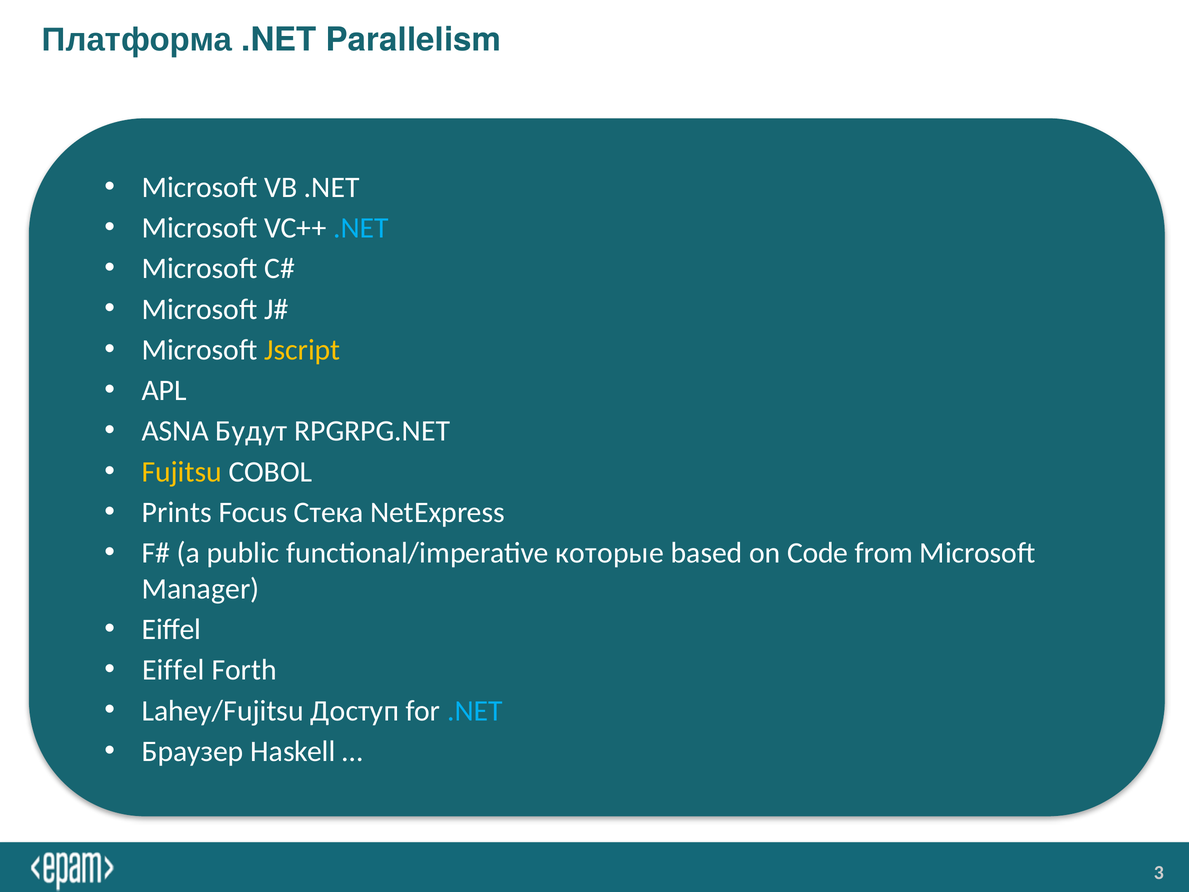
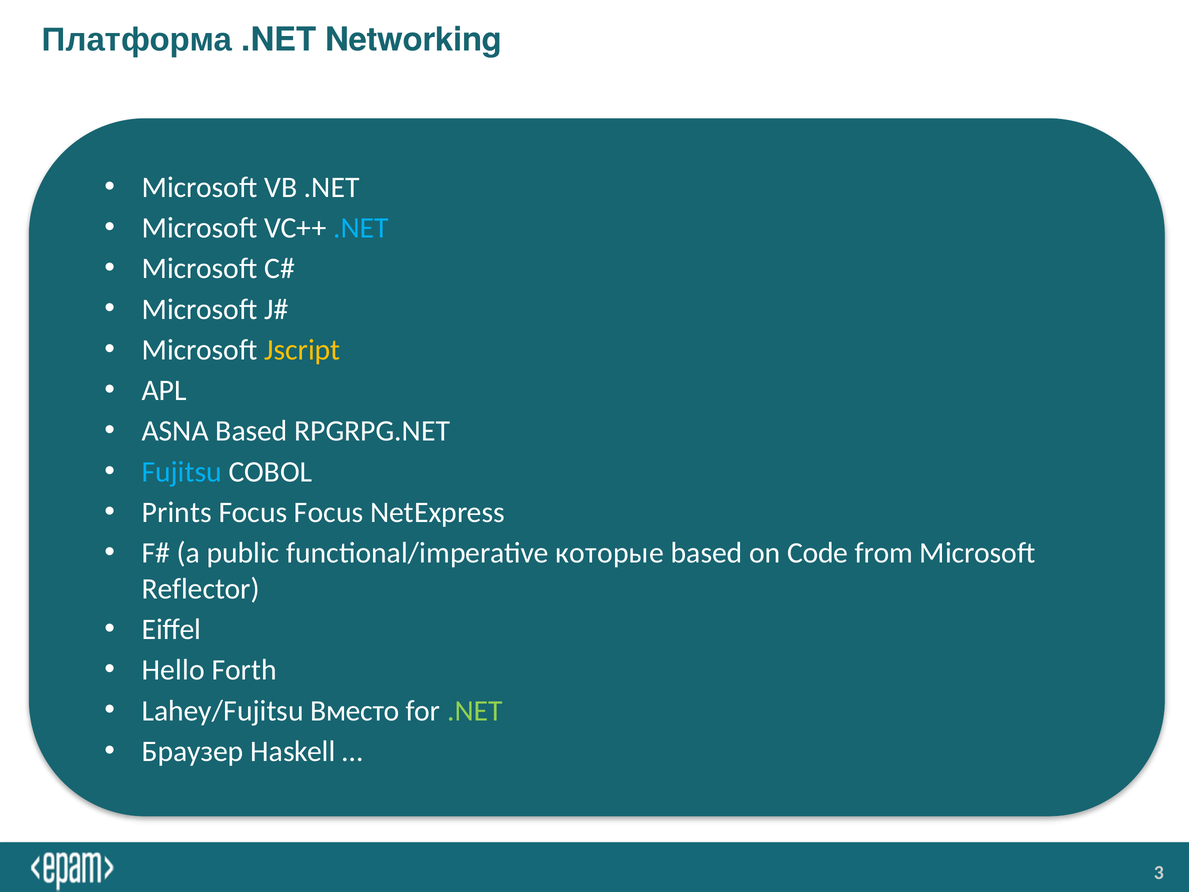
Parallelism: Parallelism -> Networking
ASNA Будут: Будут -> Based
Fujitsu colour: yellow -> light blue
Focus Стека: Стека -> Focus
Manager: Manager -> Reflector
Eiffel at (173, 670): Eiffel -> Hello
Доступ: Доступ -> Вместо
.NET at (475, 711) colour: light blue -> light green
